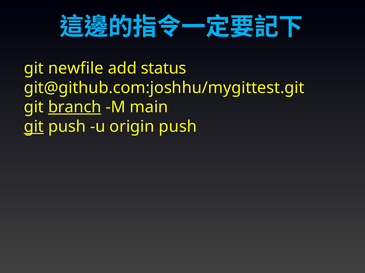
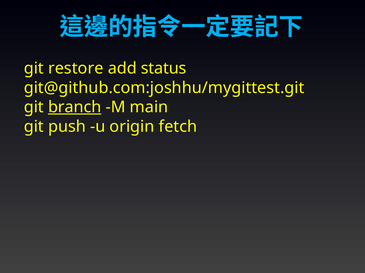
newfile: newfile -> restore
git at (34, 127) underline: present -> none
origin push: push -> fetch
